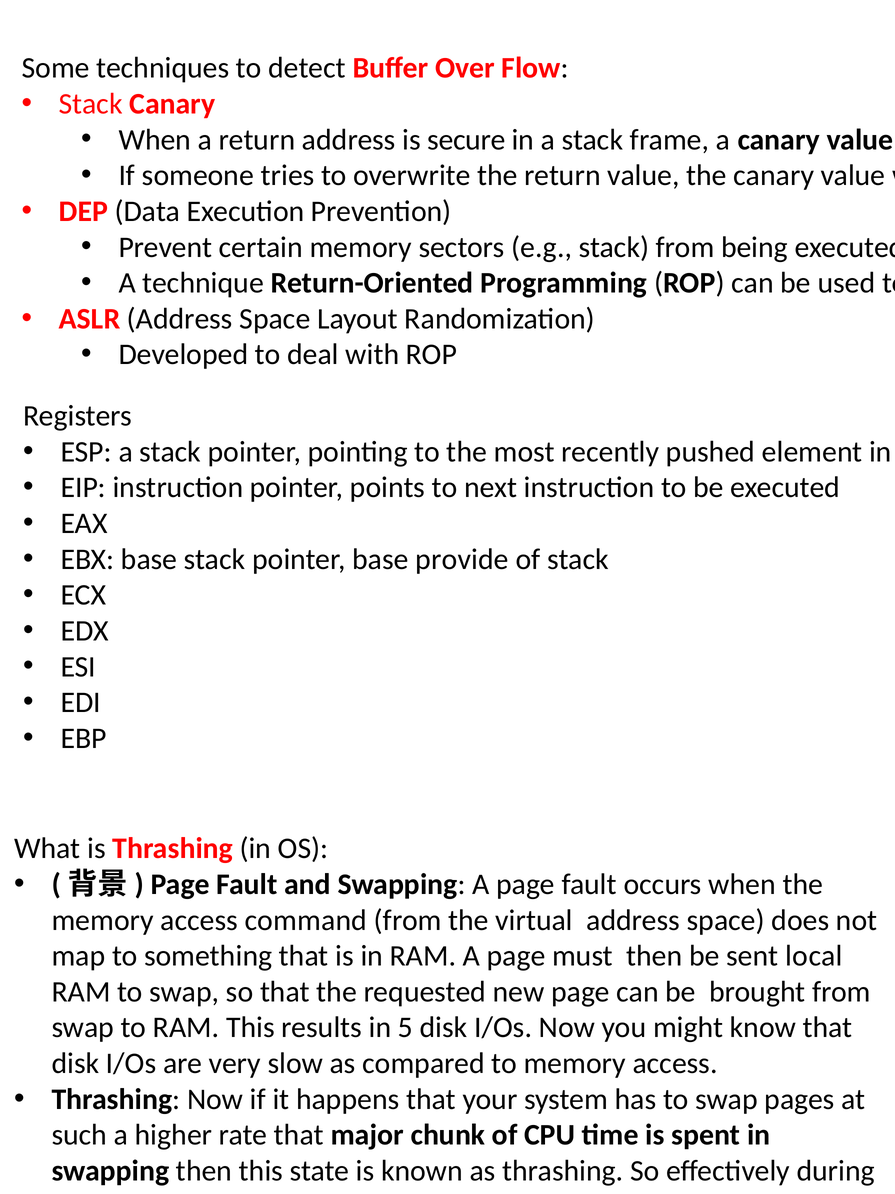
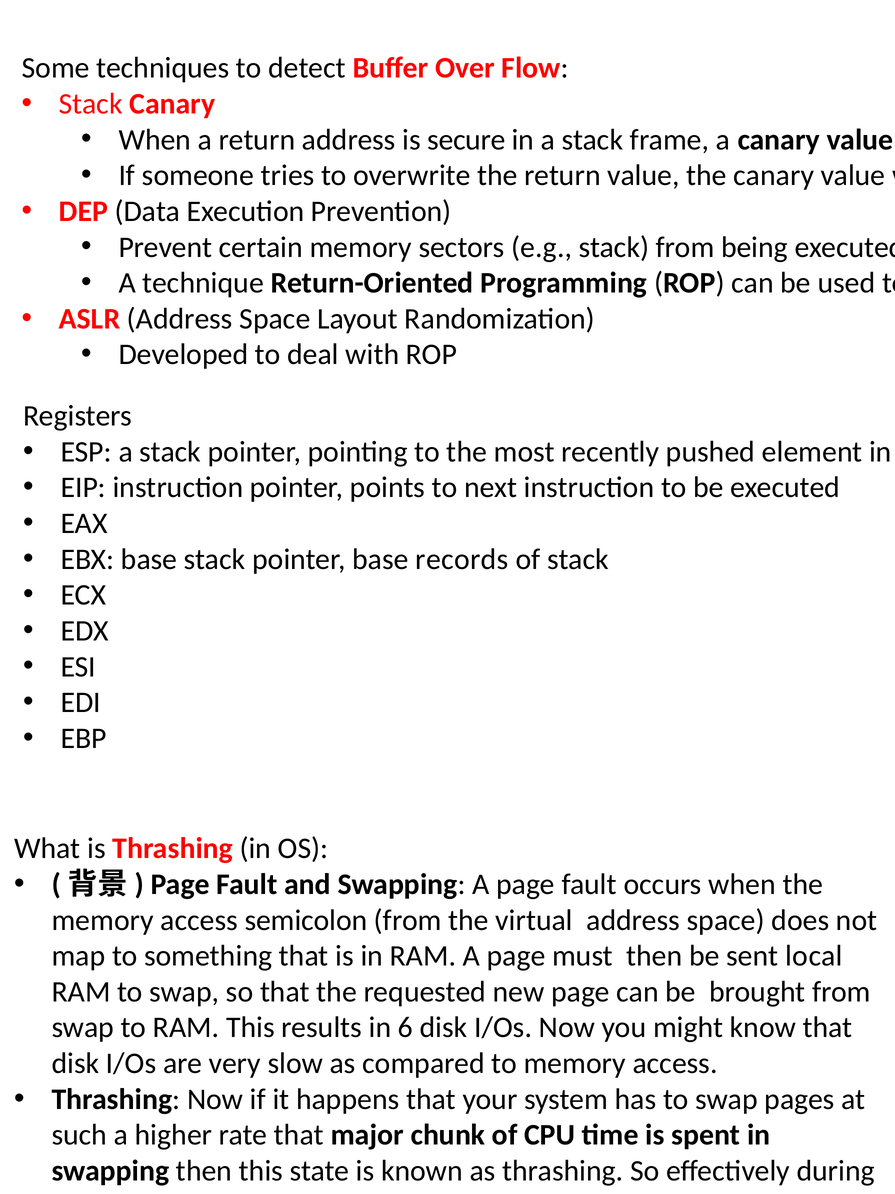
provide: provide -> records
command: command -> semicolon
5: 5 -> 6
